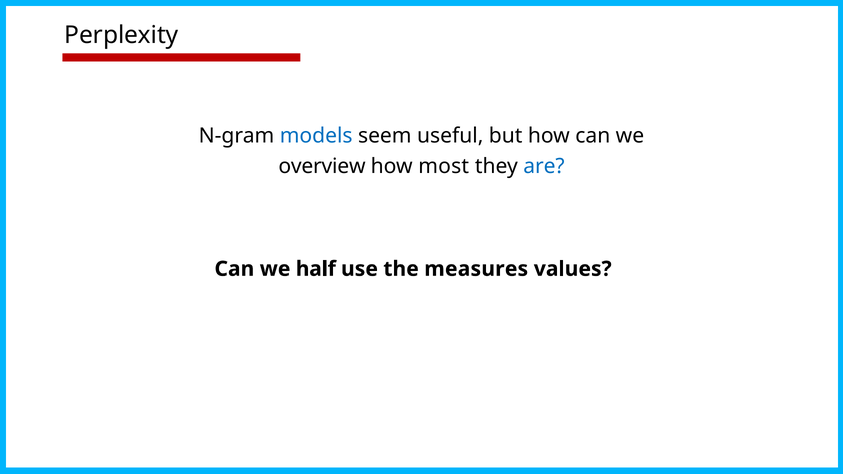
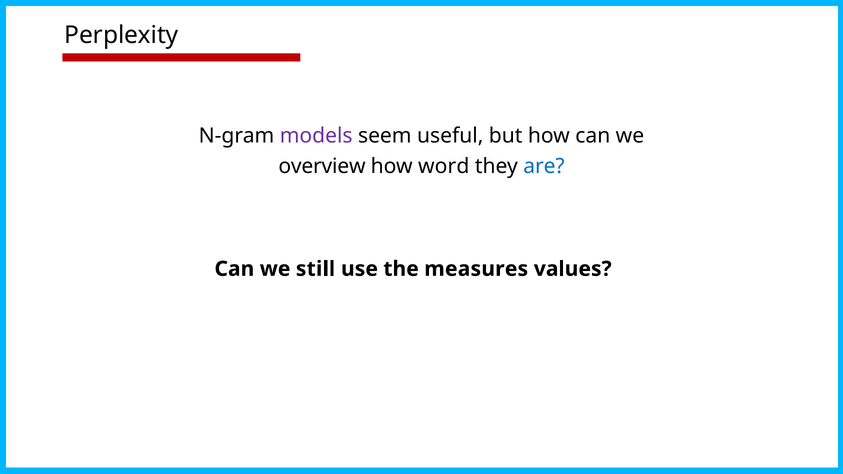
models colour: blue -> purple
most: most -> word
half: half -> still
